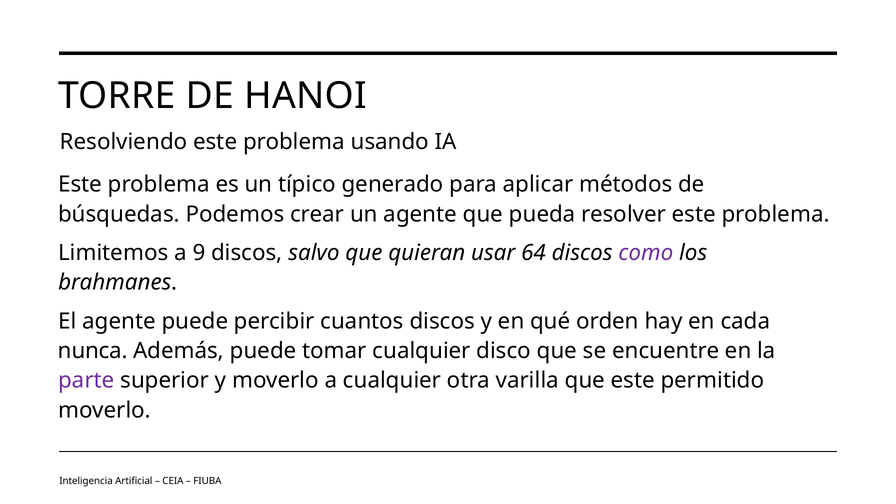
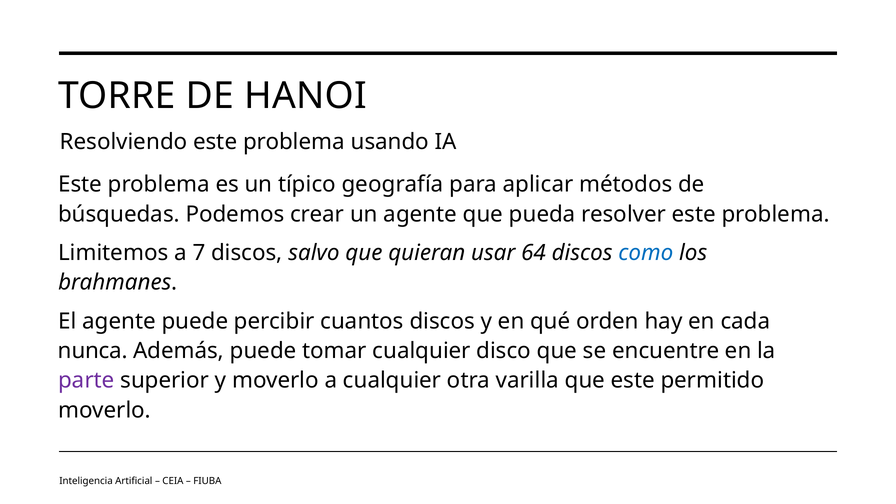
generado: generado -> geografía
9: 9 -> 7
como colour: purple -> blue
